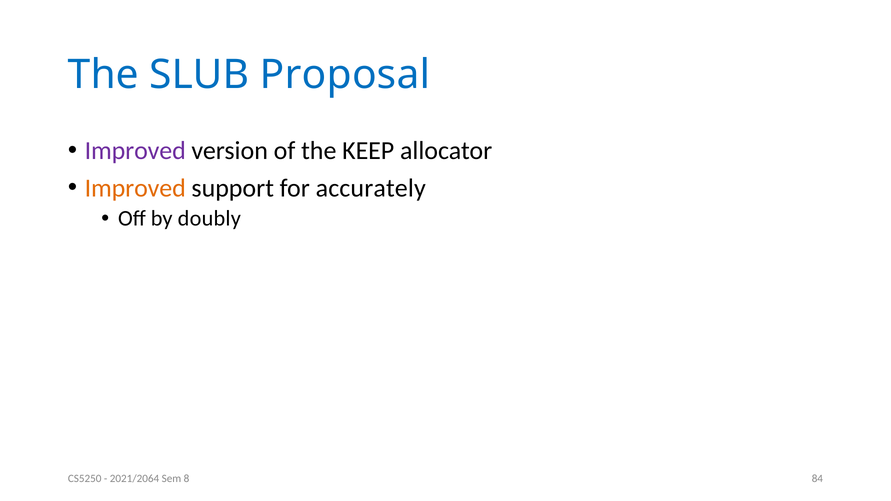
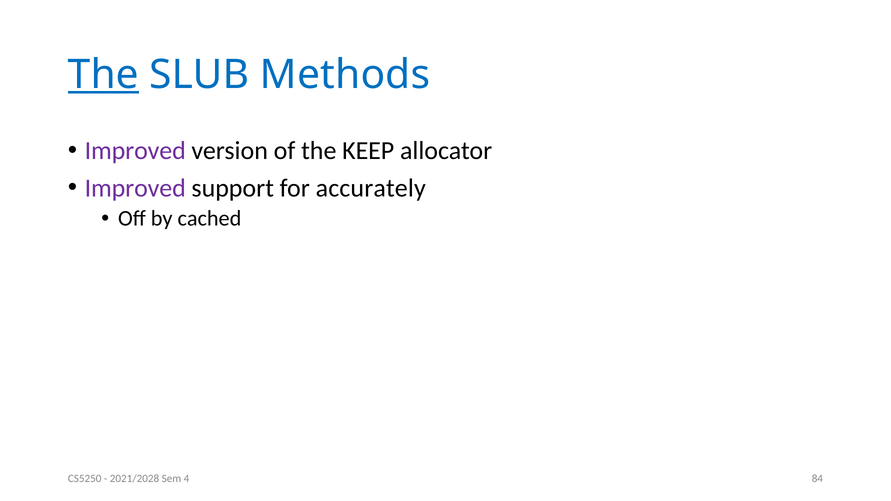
The at (103, 75) underline: none -> present
Proposal: Proposal -> Methods
Improved at (135, 188) colour: orange -> purple
doubly: doubly -> cached
2021/2064: 2021/2064 -> 2021/2028
8: 8 -> 4
